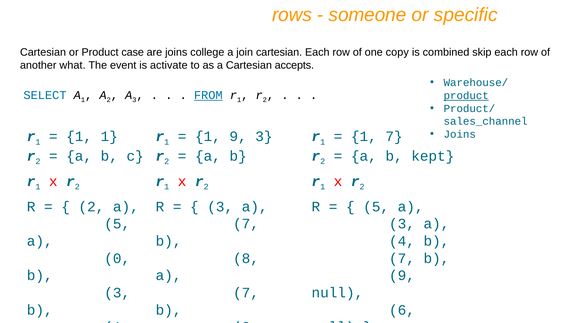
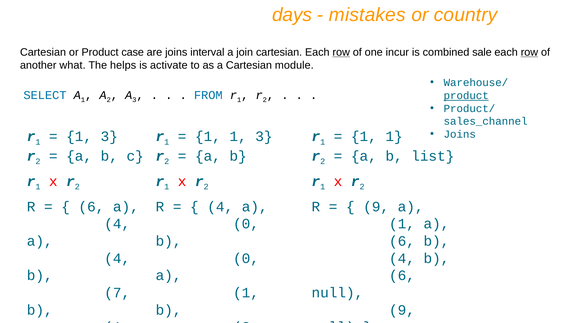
rows: rows -> days
someone: someone -> mistakes
specific: specific -> country
college: college -> interval
row at (341, 52) underline: none -> present
copy: copy -> incur
skip: skip -> sale
row at (529, 52) underline: none -> present
event: event -> helps
accepts: accepts -> module
FROM underline: present -> none
1 at (109, 136): 1 -> 3
9 at (238, 136): 9 -> 1
7 at (394, 136): 7 -> 1
kept: kept -> list
2 at (91, 207): 2 -> 6
3 at (220, 207): 3 -> 4
5 at (376, 207): 5 -> 9
5 at (117, 224): 5 -> 4
7 at (246, 224): 7 -> 0
3 at (402, 224): 3 -> 1
4 at (402, 241): 4 -> 6
0 at (117, 258): 0 -> 4
8 at (246, 258): 8 -> 0
7 at (402, 258): 7 -> 4
9 at (402, 275): 9 -> 6
3 at (117, 293): 3 -> 7
7 at (246, 293): 7 -> 1
6 at (402, 310): 6 -> 9
